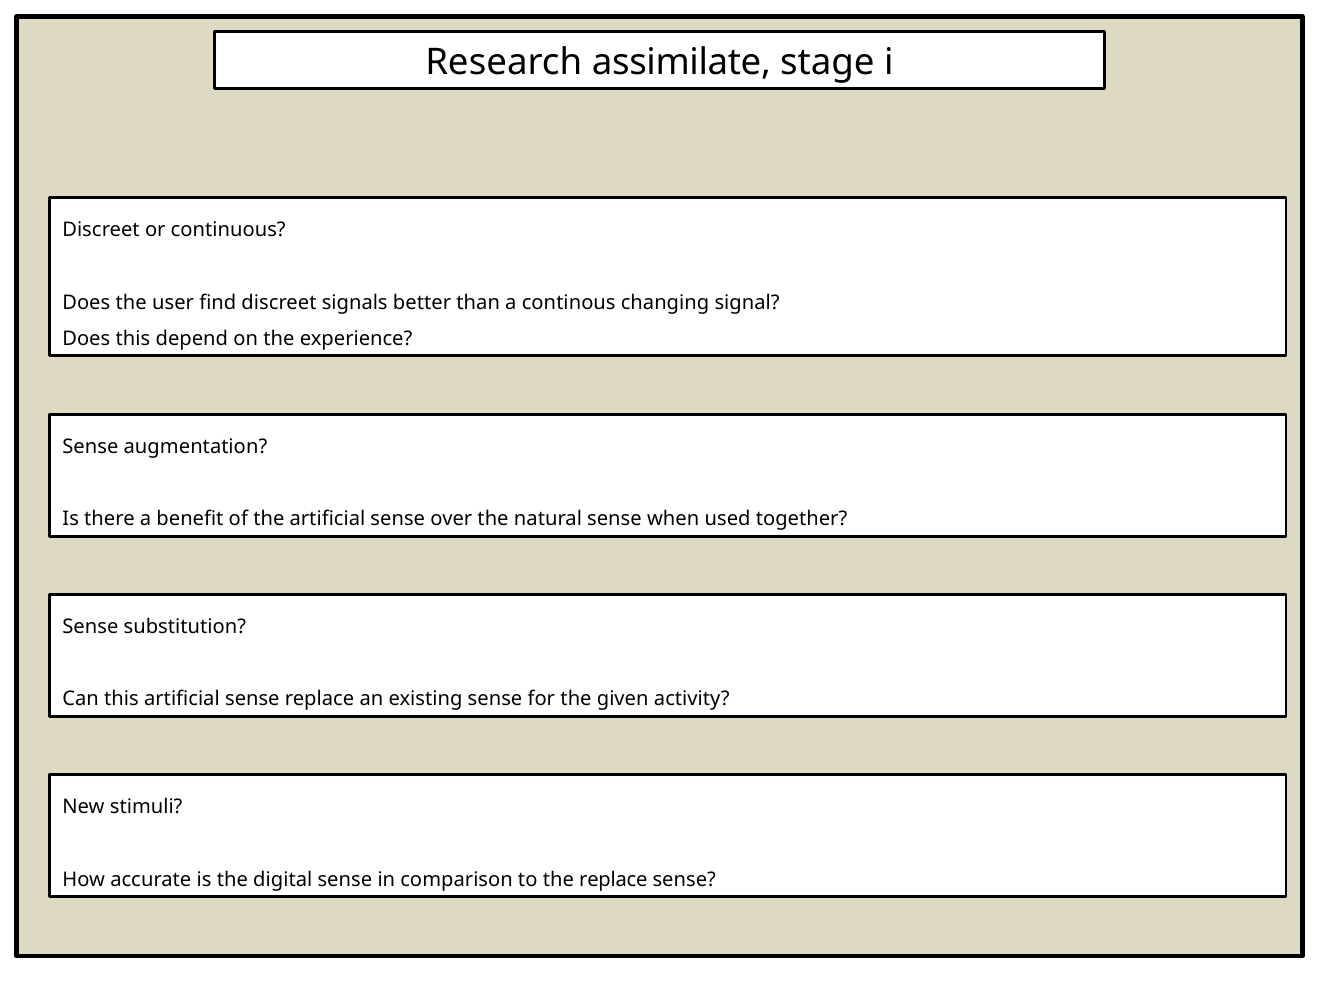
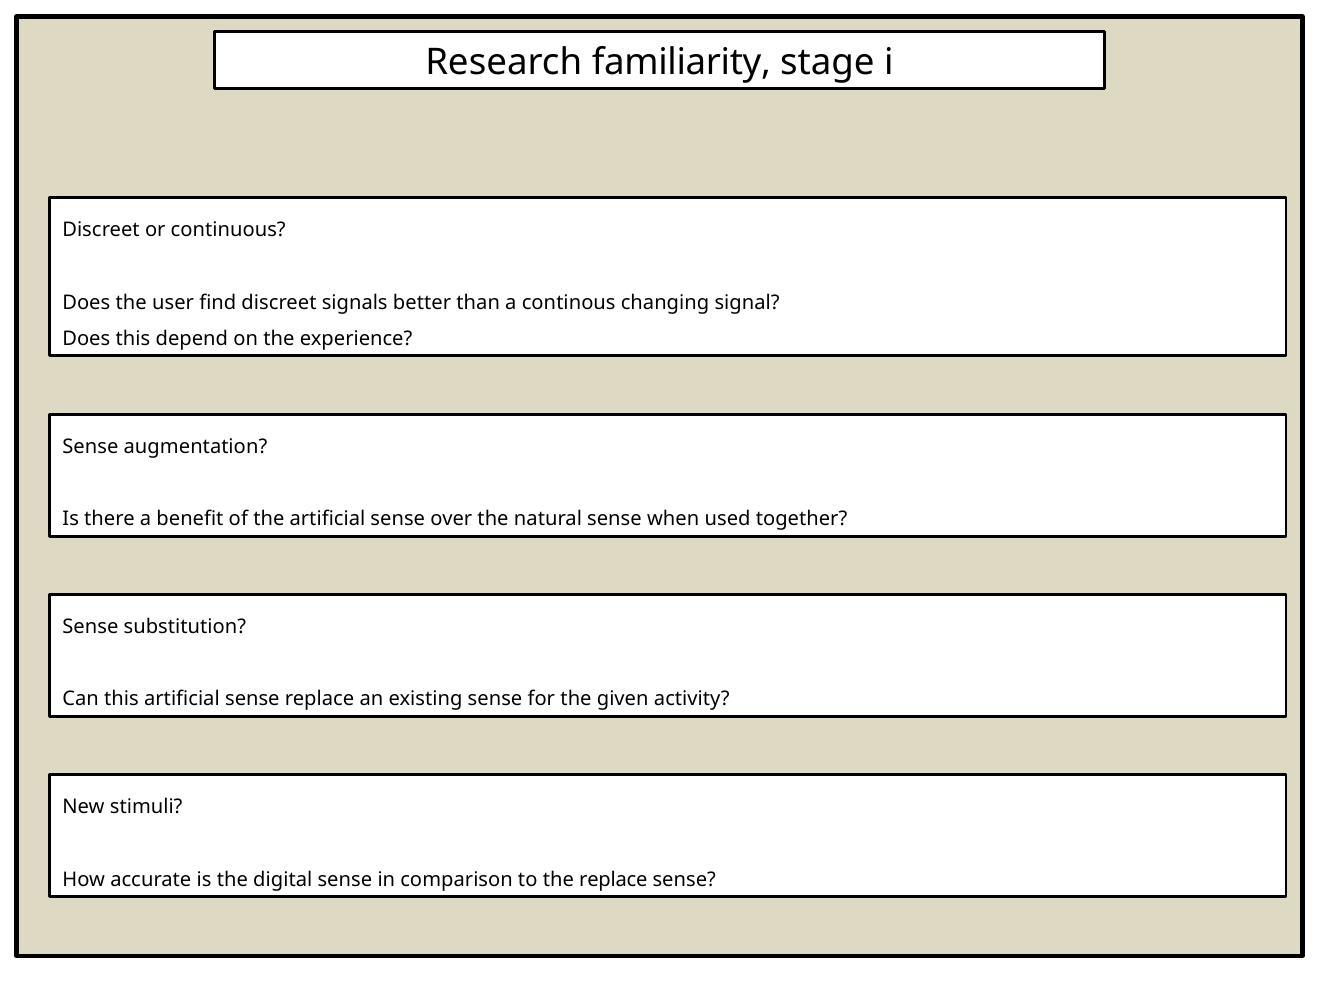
assimilate: assimilate -> familiarity
